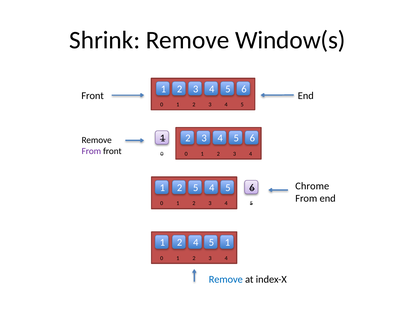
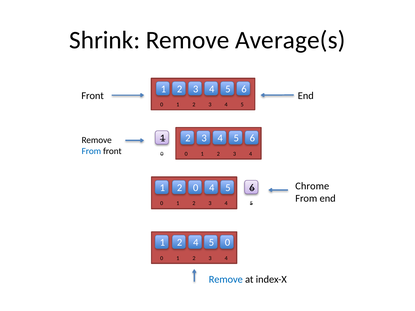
Window(s: Window(s -> Average(s
From at (91, 151) colour: purple -> blue
2 5: 5 -> 0
2 4 5 1: 1 -> 0
